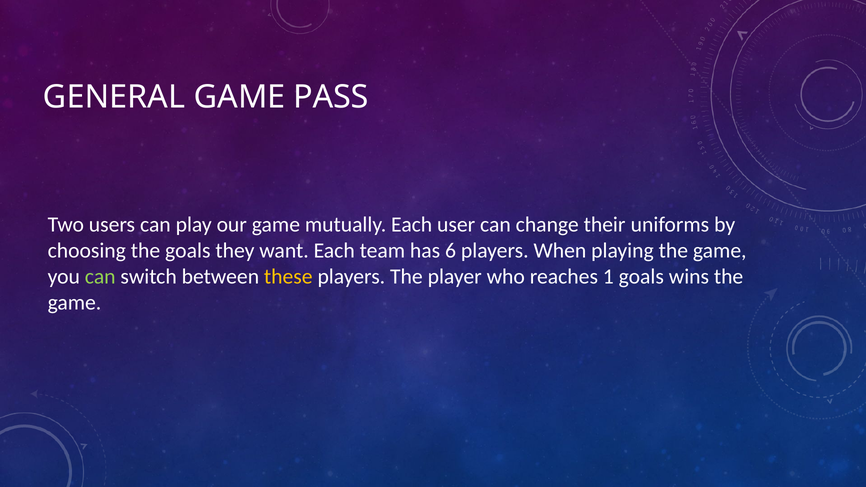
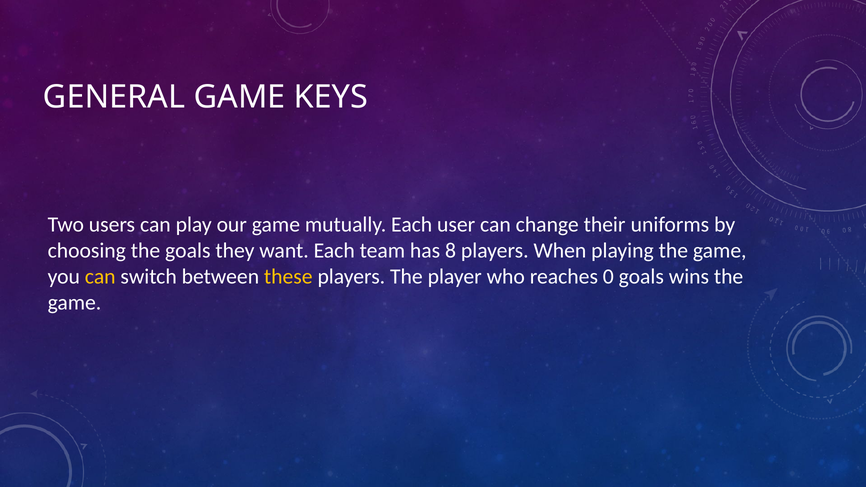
PASS: PASS -> KEYS
6: 6 -> 8
can at (100, 277) colour: light green -> yellow
1: 1 -> 0
